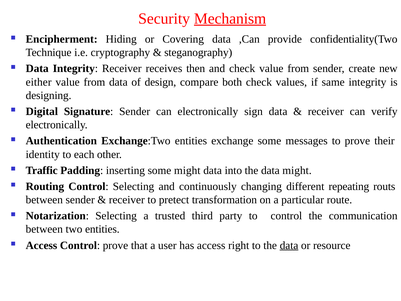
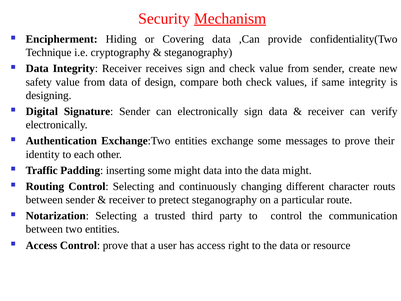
receives then: then -> sign
either: either -> safety
repeating: repeating -> character
pretect transformation: transformation -> steganography
data at (289, 245) underline: present -> none
